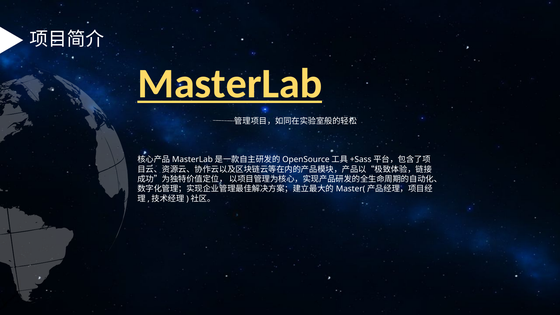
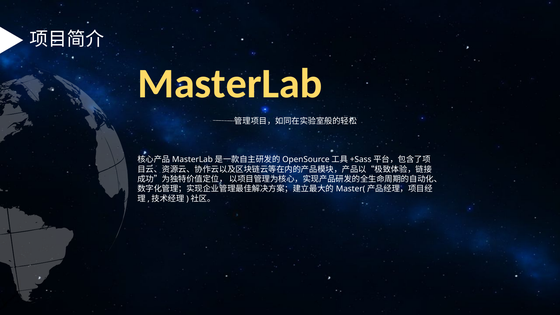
MasterLab underline: present -> none
